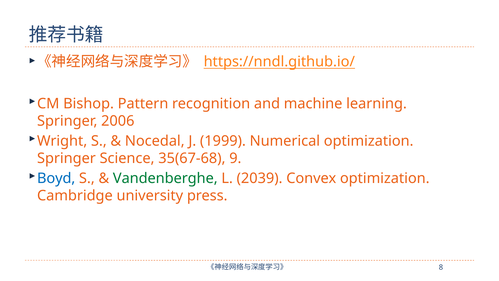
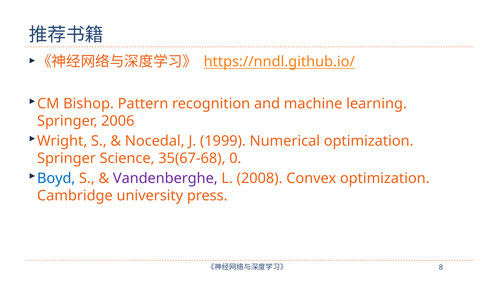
9: 9 -> 0
Vandenberghe colour: green -> purple
2039: 2039 -> 2008
